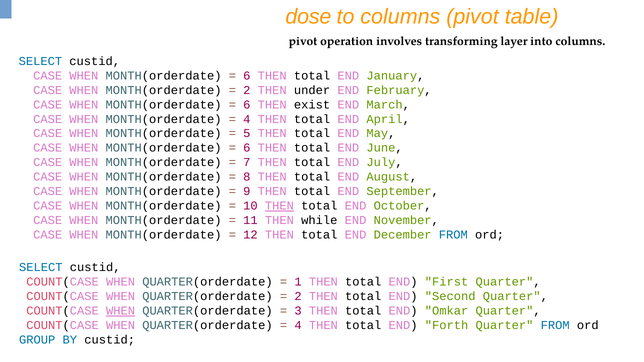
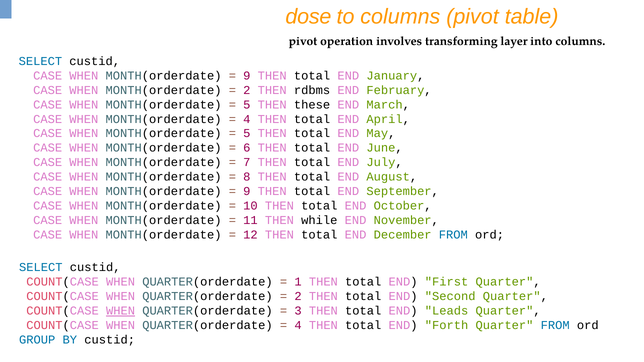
6 at (247, 76): 6 -> 9
under: under -> rdbms
6 at (247, 105): 6 -> 5
exist: exist -> these
THEN at (279, 206) underline: present -> none
Omkar: Omkar -> Leads
